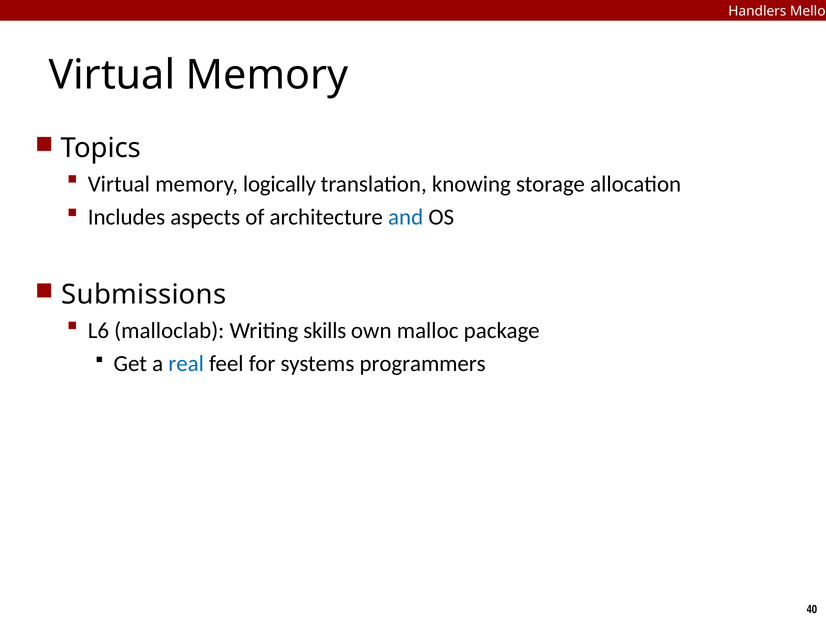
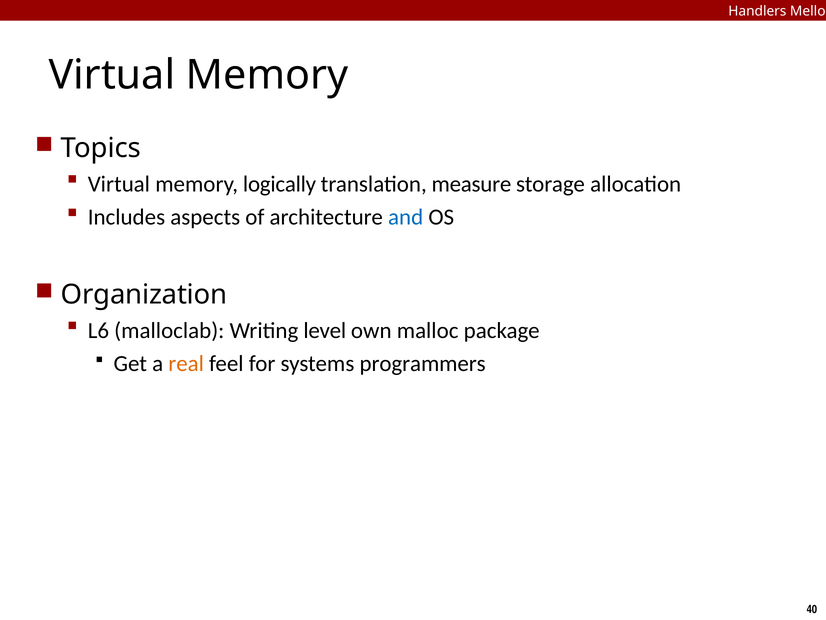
knowing: knowing -> measure
Submissions: Submissions -> Organization
skills: skills -> level
real colour: blue -> orange
